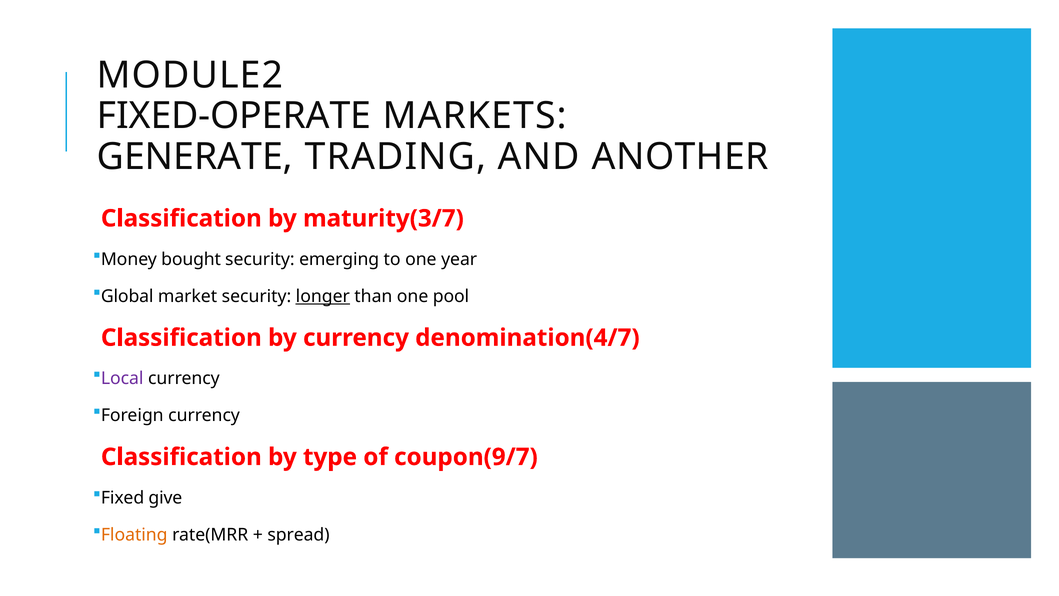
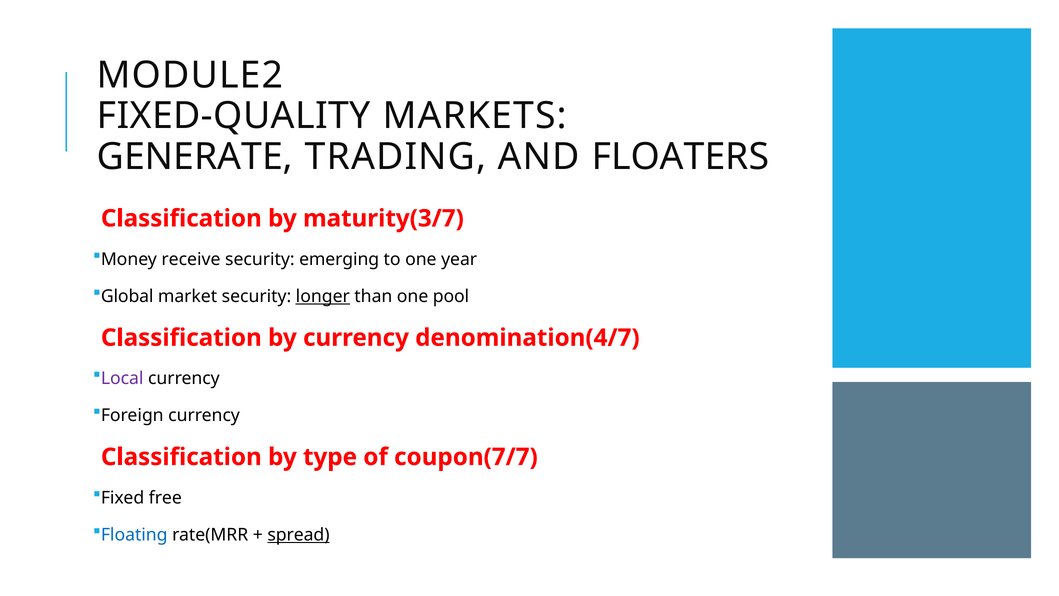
FIXED-OPERATE: FIXED-OPERATE -> FIXED-QUALITY
ANOTHER: ANOTHER -> FLOATERS
bought: bought -> receive
coupon(9/7: coupon(9/7 -> coupon(7/7
give: give -> free
Floating colour: orange -> blue
spread underline: none -> present
